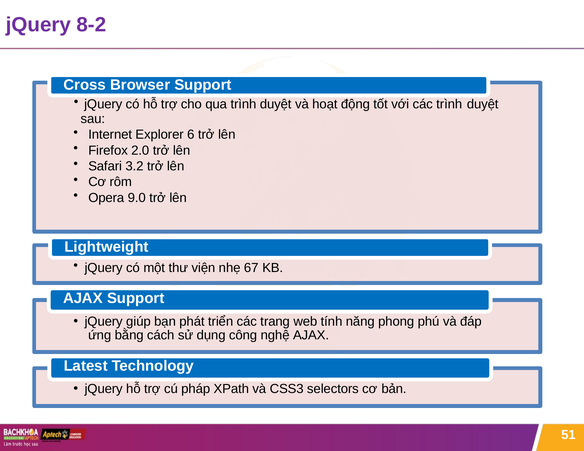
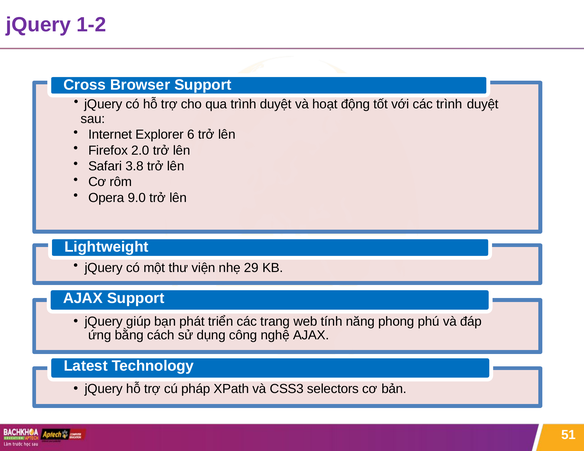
8-2: 8-2 -> 1-2
3.2: 3.2 -> 3.8
67: 67 -> 29
